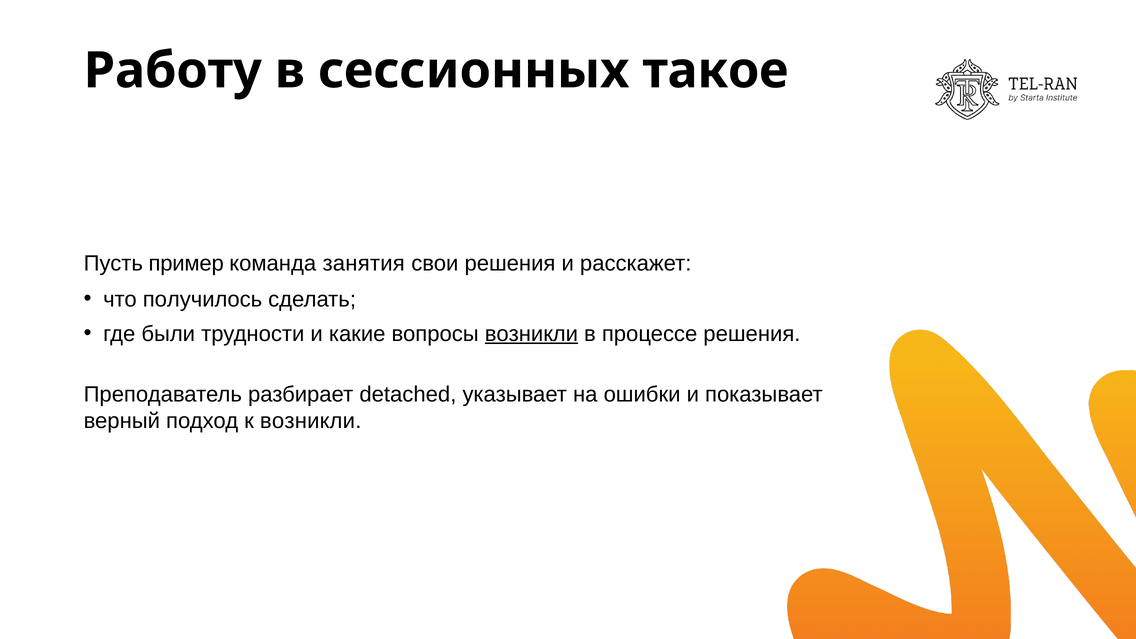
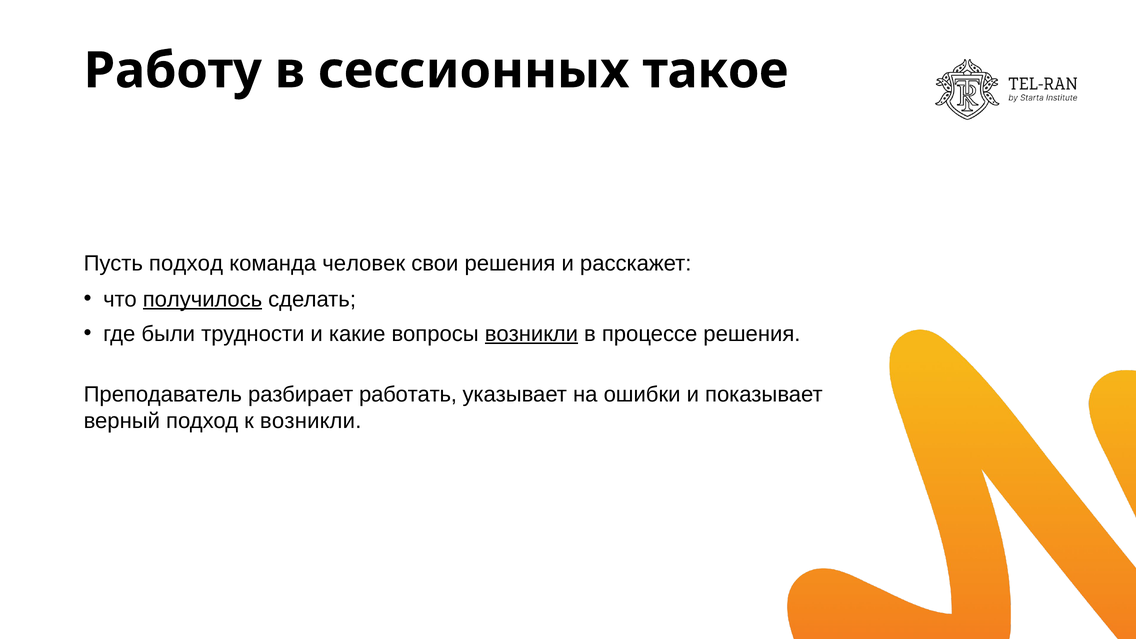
Пусть пример: пример -> подход
занятия: занятия -> человек
получилось underline: none -> present
detached: detached -> работать
